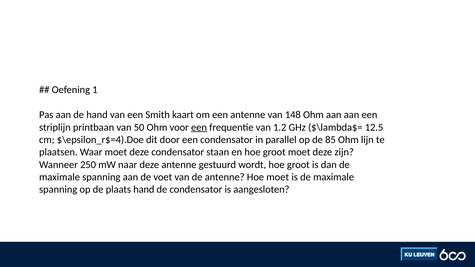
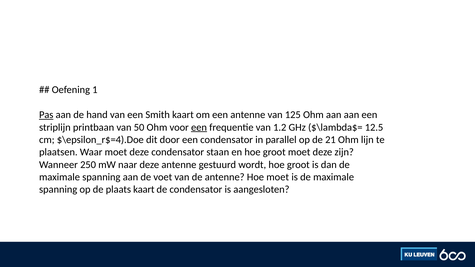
Pas underline: none -> present
148: 148 -> 125
85: 85 -> 21
plaats hand: hand -> kaart
